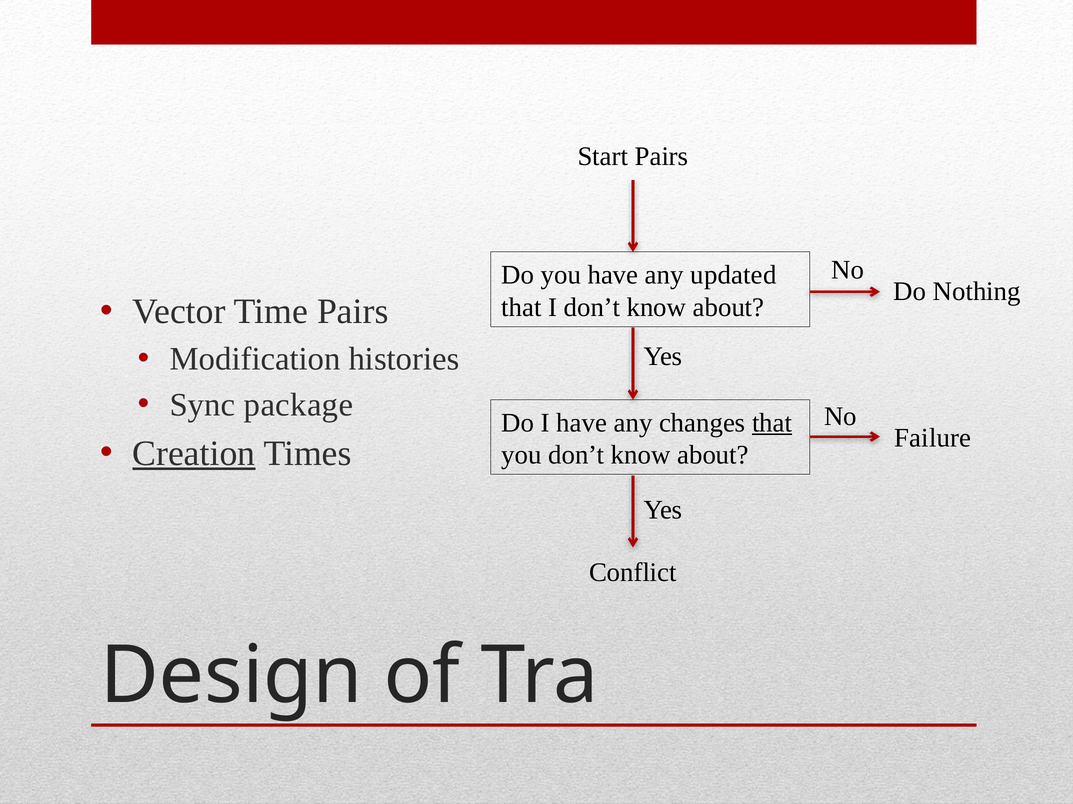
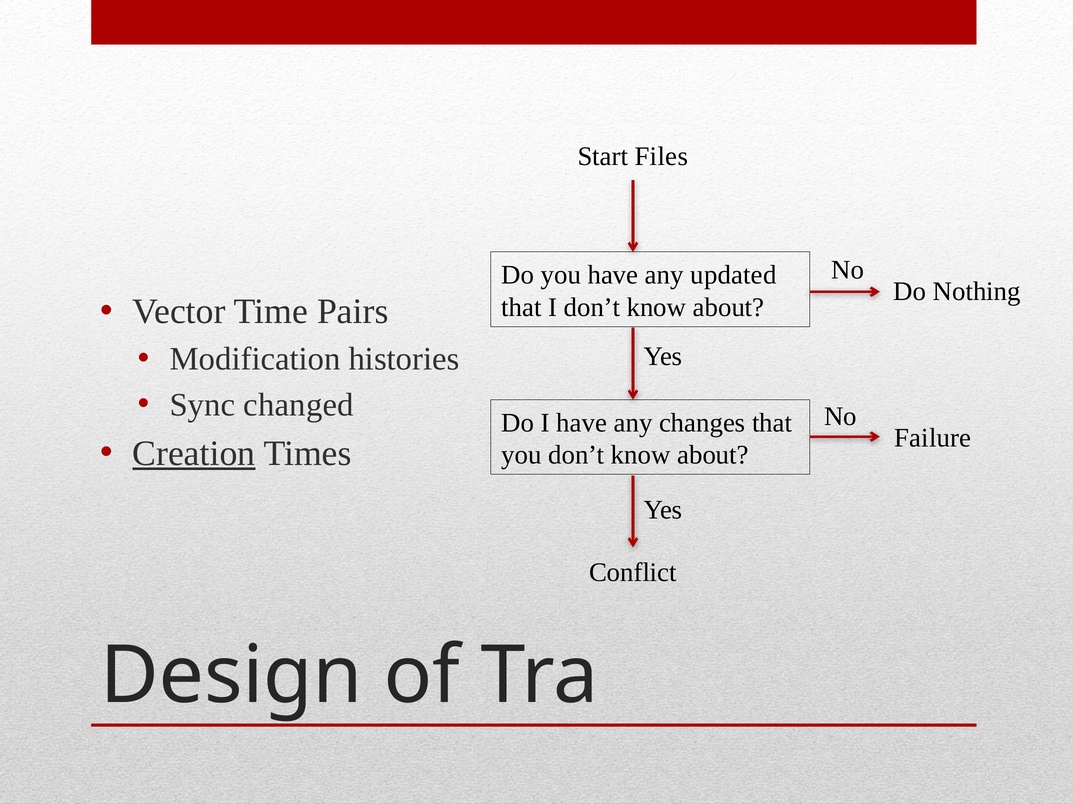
Start Pairs: Pairs -> Files
package: package -> changed
that at (772, 423) underline: present -> none
